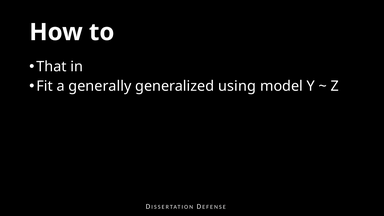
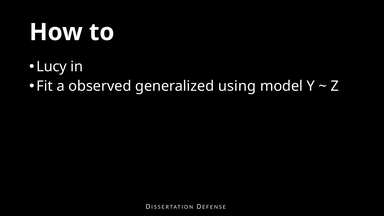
That: That -> Lucy
generally: generally -> observed
